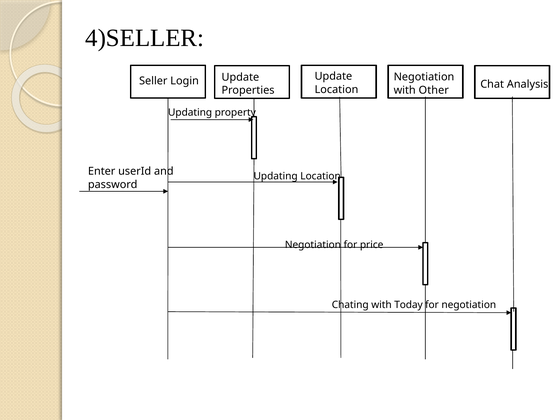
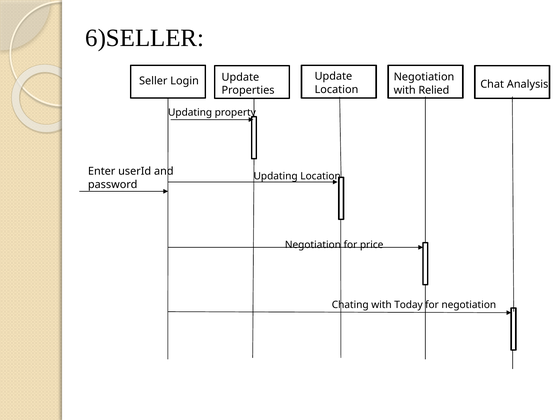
4)SELLER: 4)SELLER -> 6)SELLER
Other: Other -> Relied
